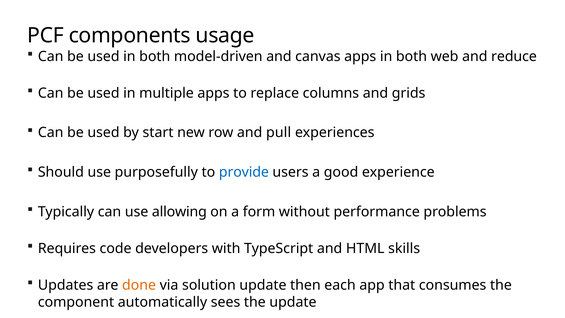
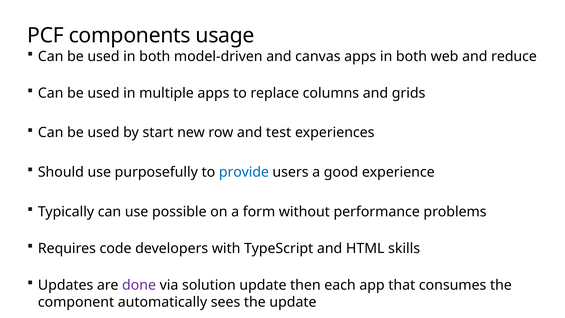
pull: pull -> test
allowing: allowing -> possible
done colour: orange -> purple
